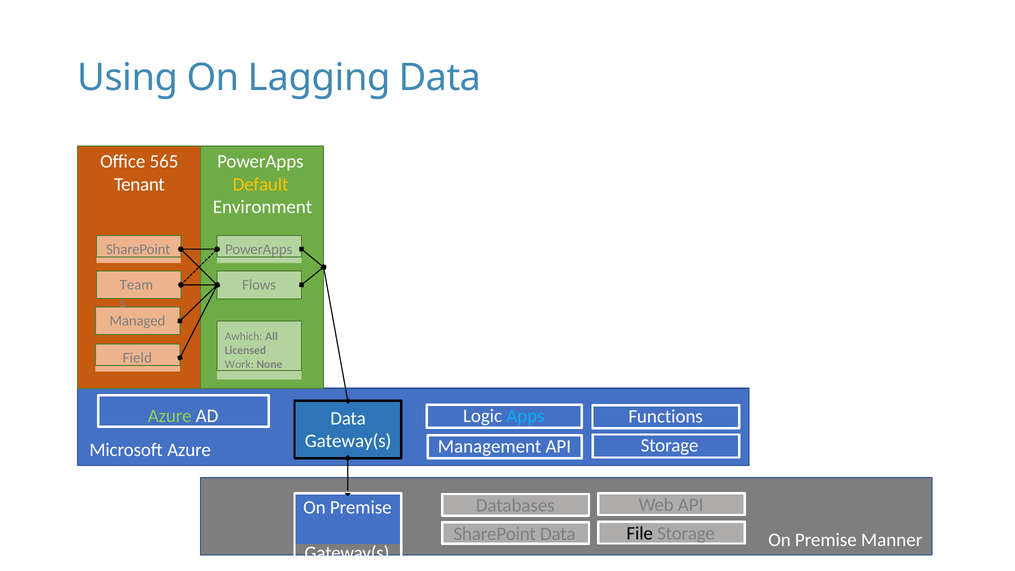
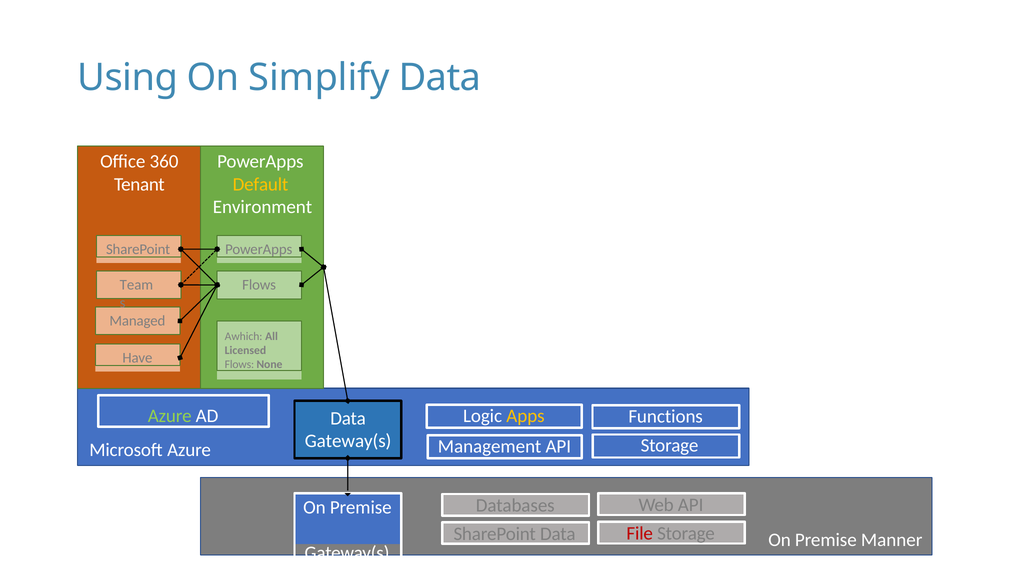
Lagging: Lagging -> Simplify
565: 565 -> 360
Field: Field -> Have
Work at (239, 364): Work -> Flows
Apps colour: light blue -> yellow
File colour: black -> red
